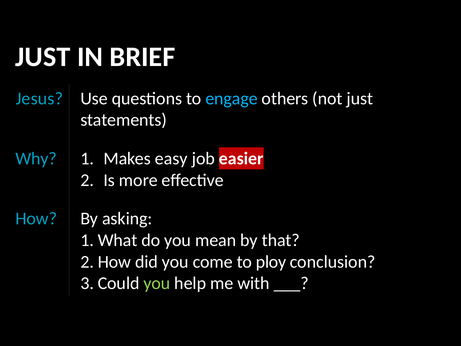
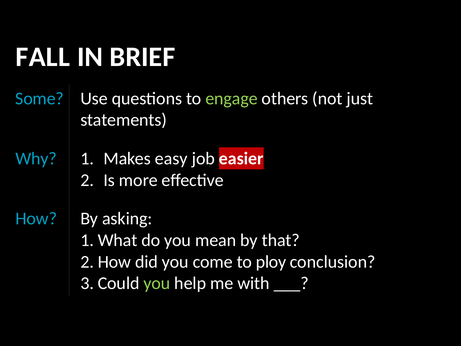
JUST at (43, 57): JUST -> FALL
Jesus: Jesus -> Some
engage colour: light blue -> light green
